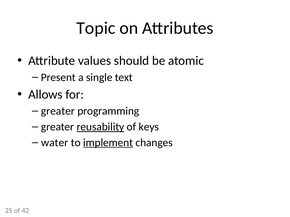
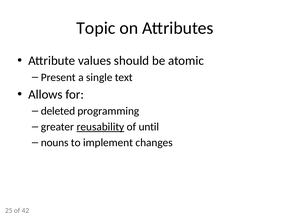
greater at (58, 111): greater -> deleted
keys: keys -> until
water: water -> nouns
implement underline: present -> none
